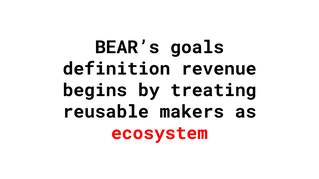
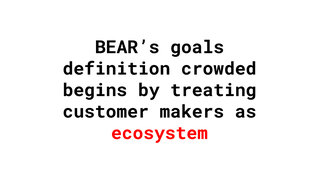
revenue: revenue -> crowded
reusable: reusable -> customer
